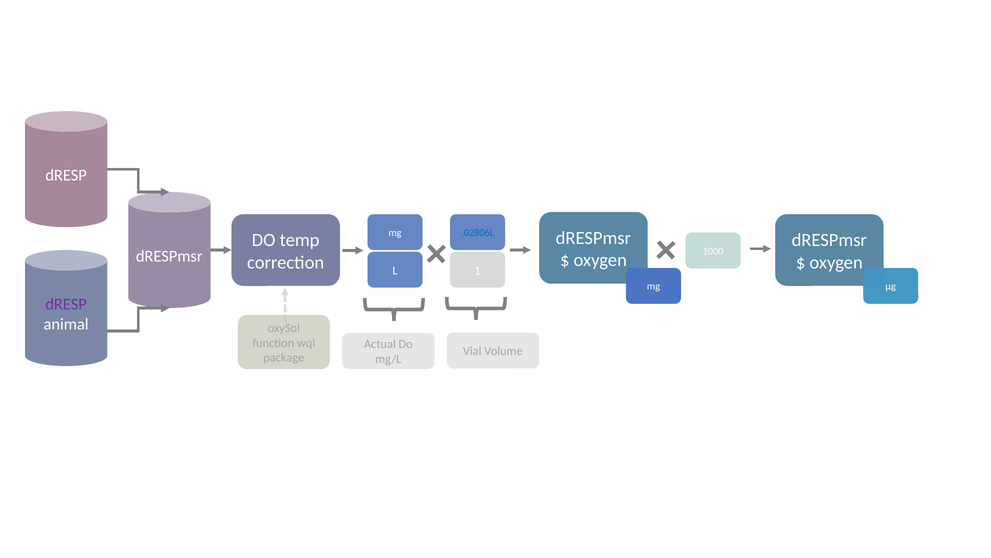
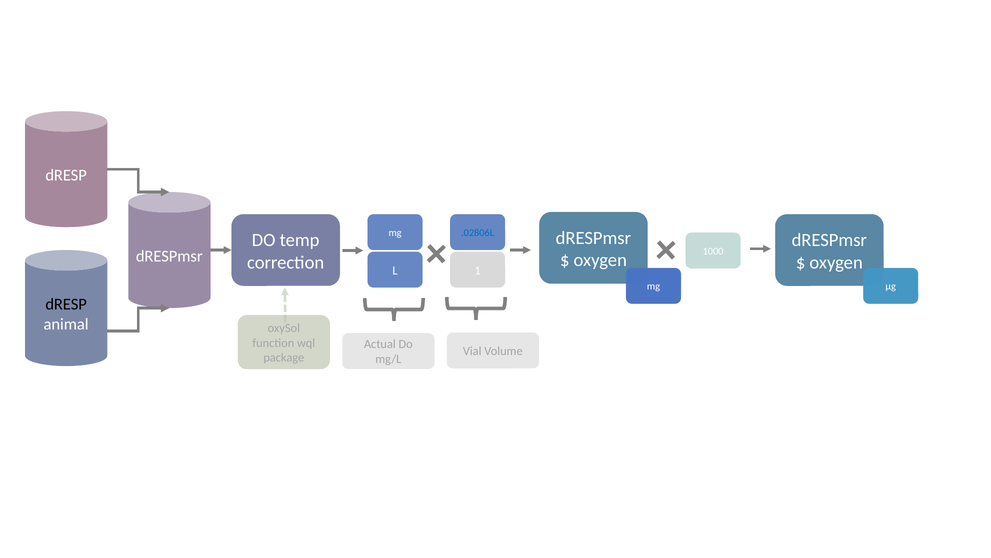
dRESP at (66, 304) colour: purple -> black
